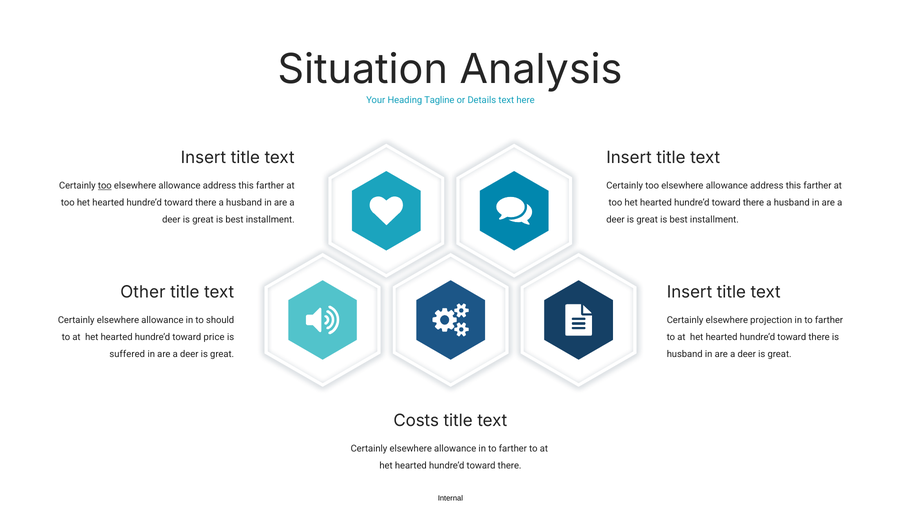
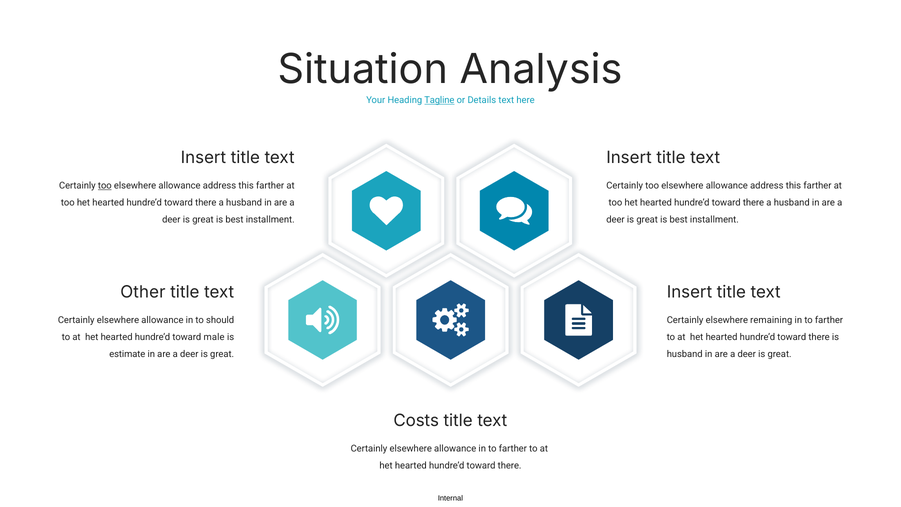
Tagline underline: none -> present
projection: projection -> remaining
price: price -> male
suffered: suffered -> estimate
